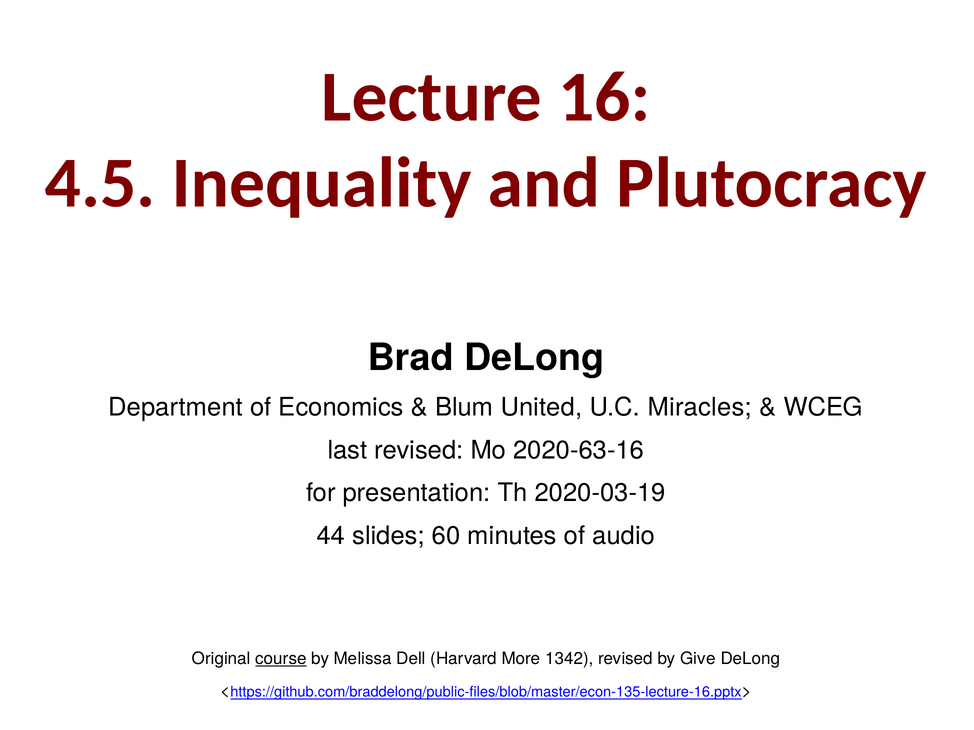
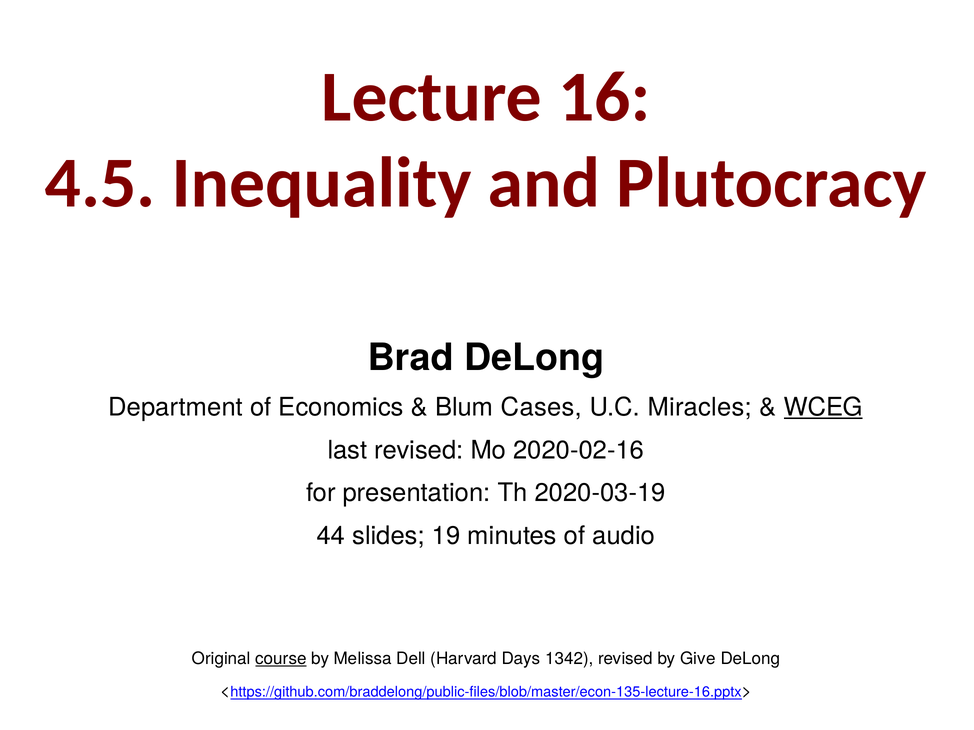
United: United -> Cases
WCEG underline: none -> present
2020-63-16: 2020-63-16 -> 2020-02-16
60: 60 -> 19
More: More -> Days
